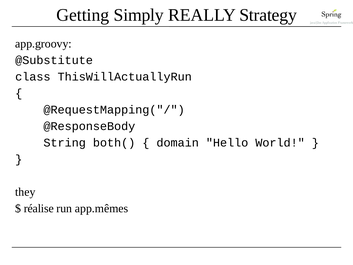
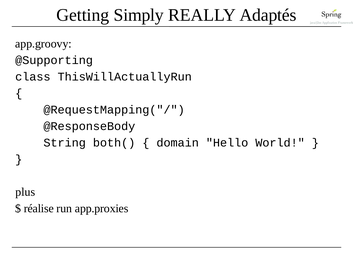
Strategy: Strategy -> Adaptés
@Substitute: @Substitute -> @Supporting
they: they -> plus
app.mêmes: app.mêmes -> app.proxies
